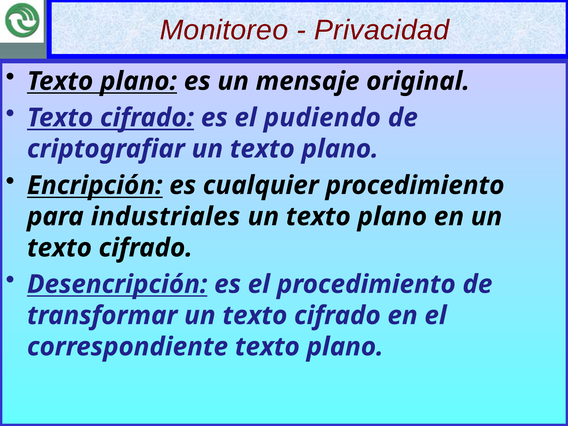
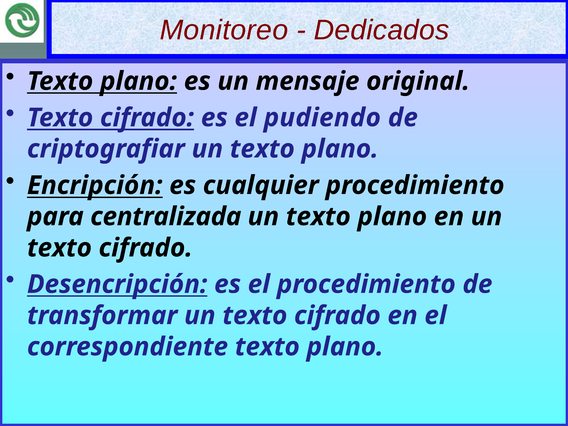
Privacidad: Privacidad -> Dedicados
industriales: industriales -> centralizada
